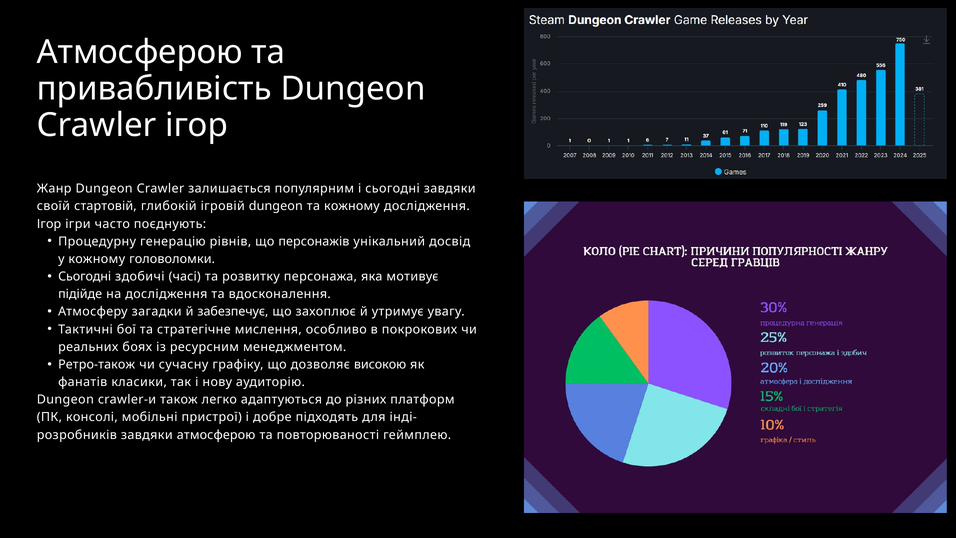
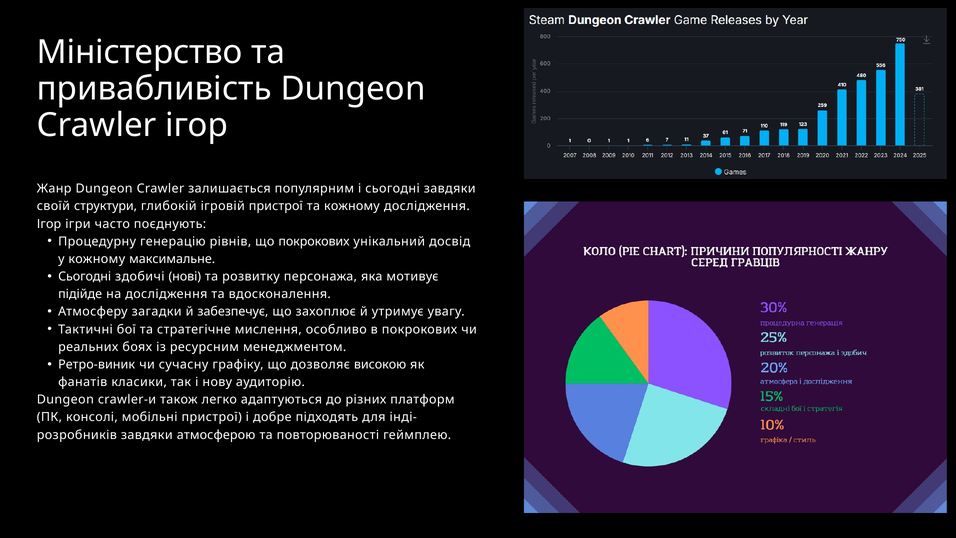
Атмосферою at (140, 52): Атмосферою -> Міністерство
стартовій: стартовій -> структури
ігровій dungeon: dungeon -> пристрої
що персонажів: персонажів -> покрокових
головоломки: головоломки -> максимальне
часі: часі -> нові
Ретро-також: Ретро-також -> Ретро-виник
